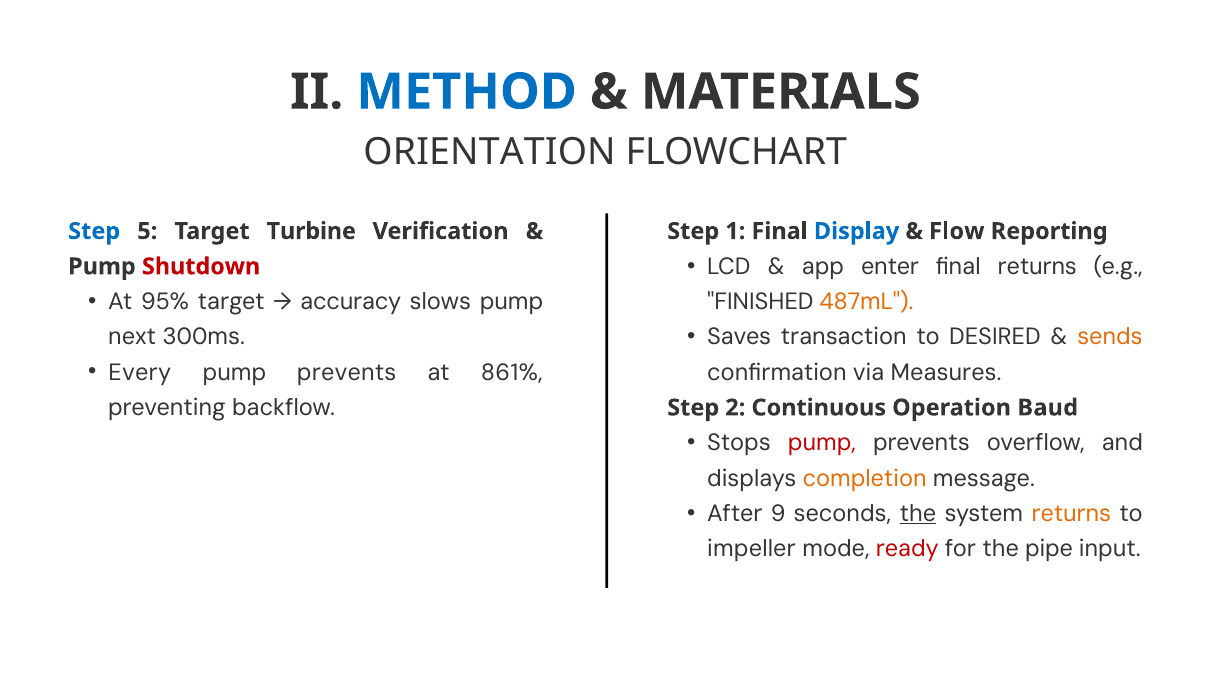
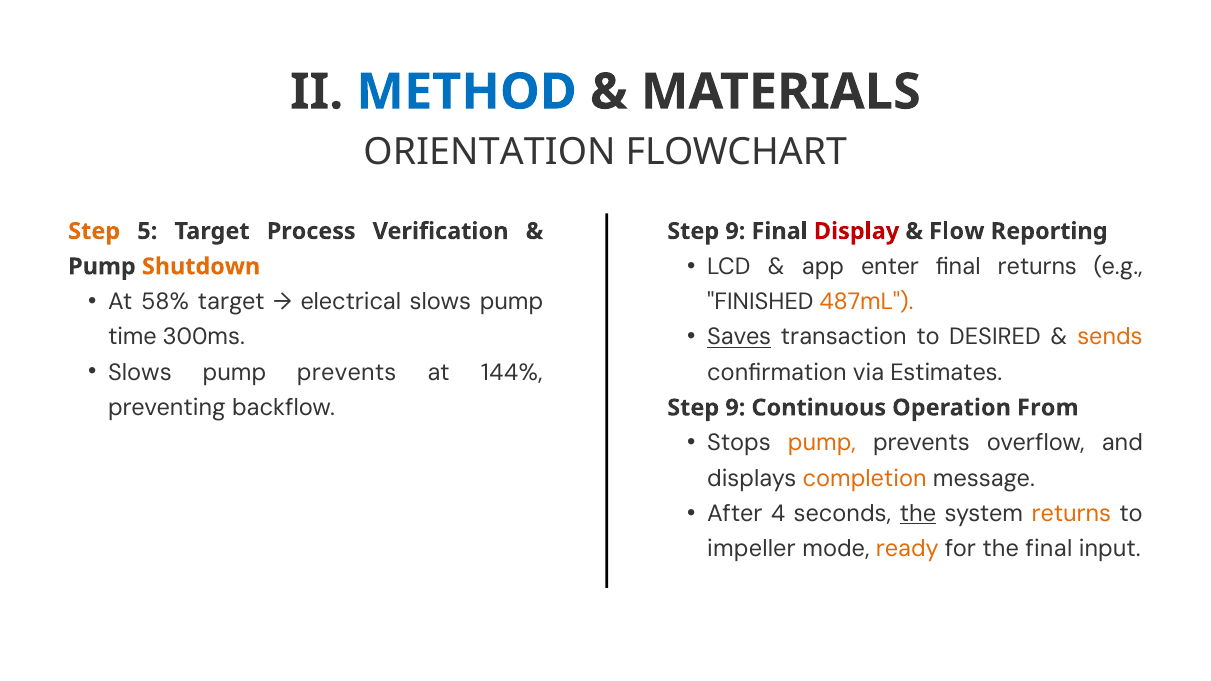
Step at (94, 231) colour: blue -> orange
Turbine: Turbine -> Process
1 at (735, 231): 1 -> 9
Display colour: blue -> red
Shutdown colour: red -> orange
95%: 95% -> 58%
accuracy: accuracy -> electrical
Saves underline: none -> present
next: next -> time
Every at (140, 373): Every -> Slows
861%: 861% -> 144%
Measures: Measures -> Estimates
2 at (735, 408): 2 -> 9
Baud: Baud -> From
pump at (822, 443) colour: red -> orange
9: 9 -> 4
ready colour: red -> orange
the pipe: pipe -> final
